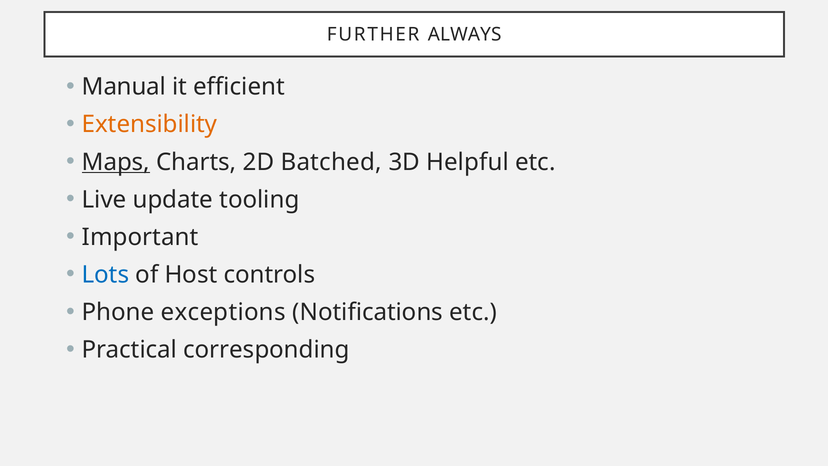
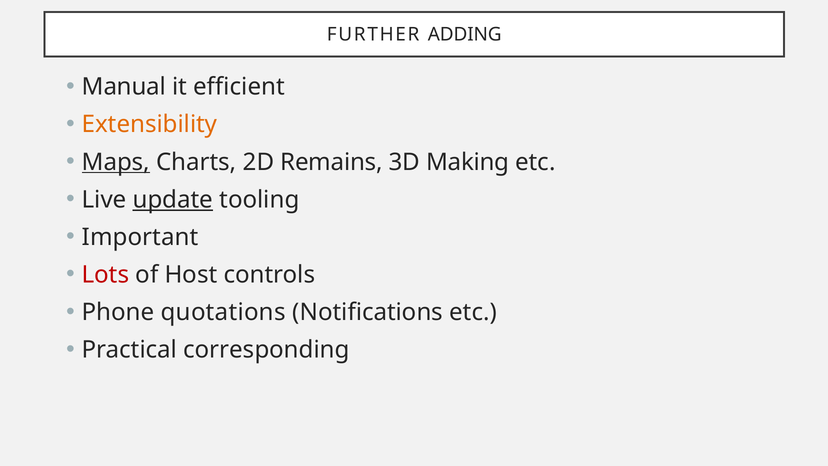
ALWAYS: ALWAYS -> ADDING
Batched: Batched -> Remains
Helpful: Helpful -> Making
update underline: none -> present
Lots colour: blue -> red
exceptions: exceptions -> quotations
